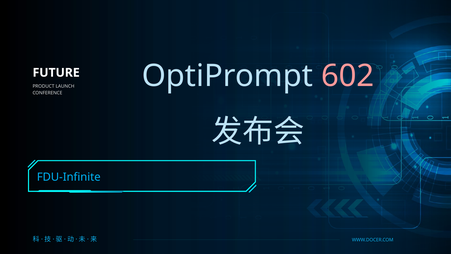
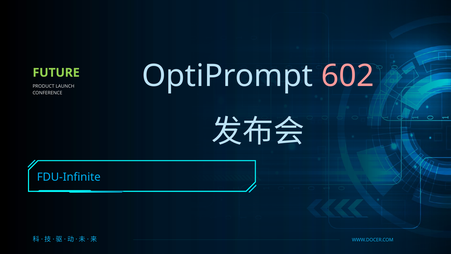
FUTURE colour: white -> light green
